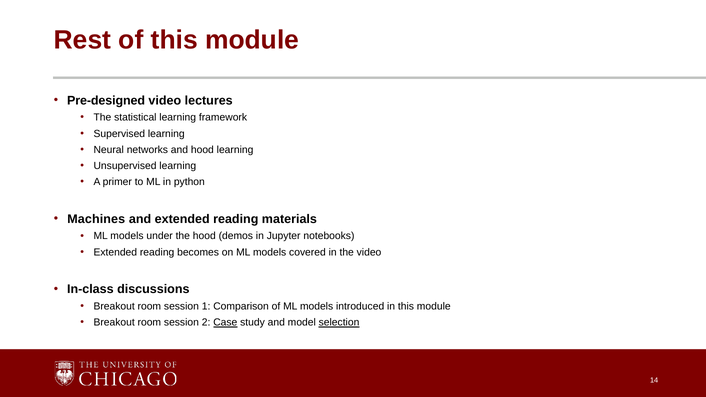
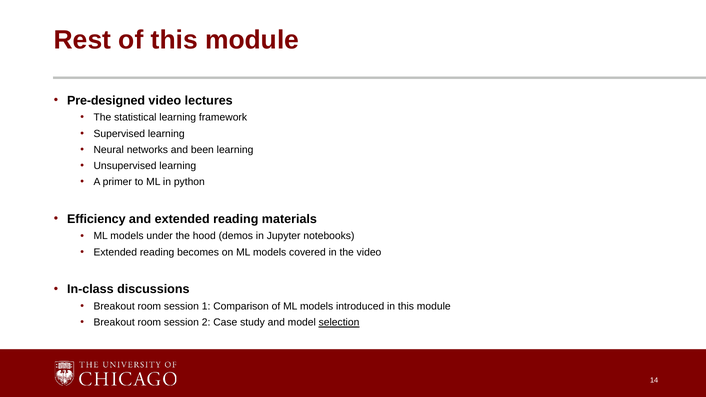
and hood: hood -> been
Machines: Machines -> Efficiency
Case underline: present -> none
